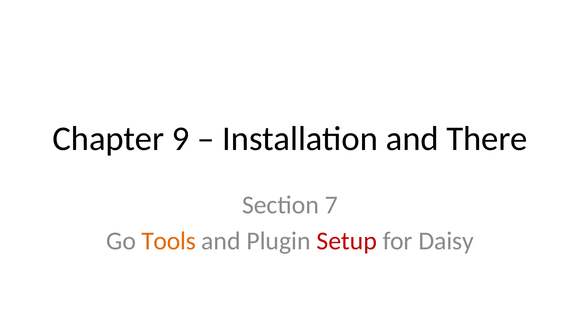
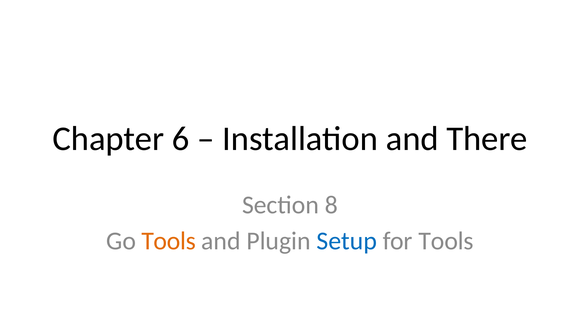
9: 9 -> 6
7: 7 -> 8
Setup colour: red -> blue
for Daisy: Daisy -> Tools
